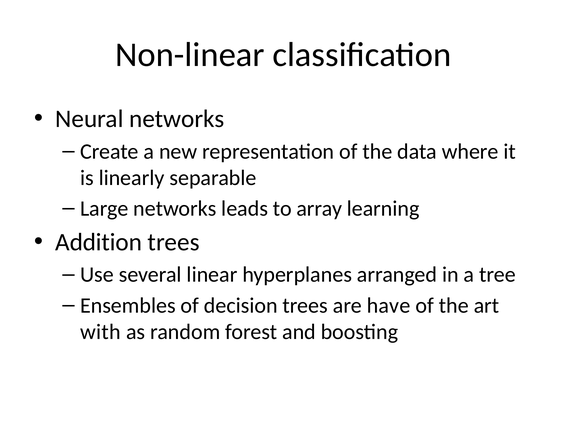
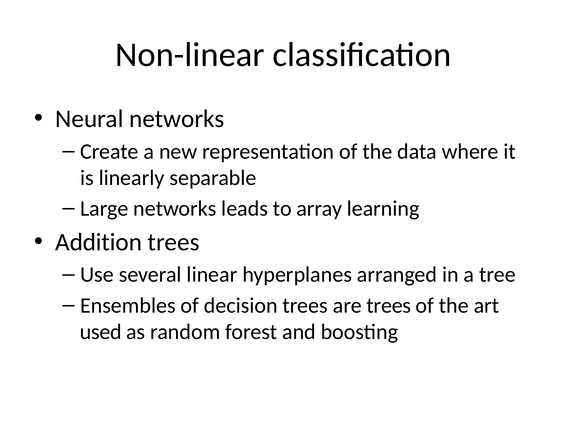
are have: have -> trees
with: with -> used
